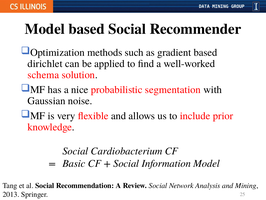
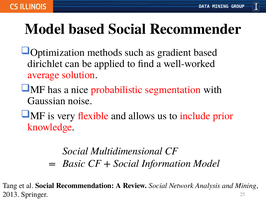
schema: schema -> average
Cardiobacterium: Cardiobacterium -> Multidimensional
